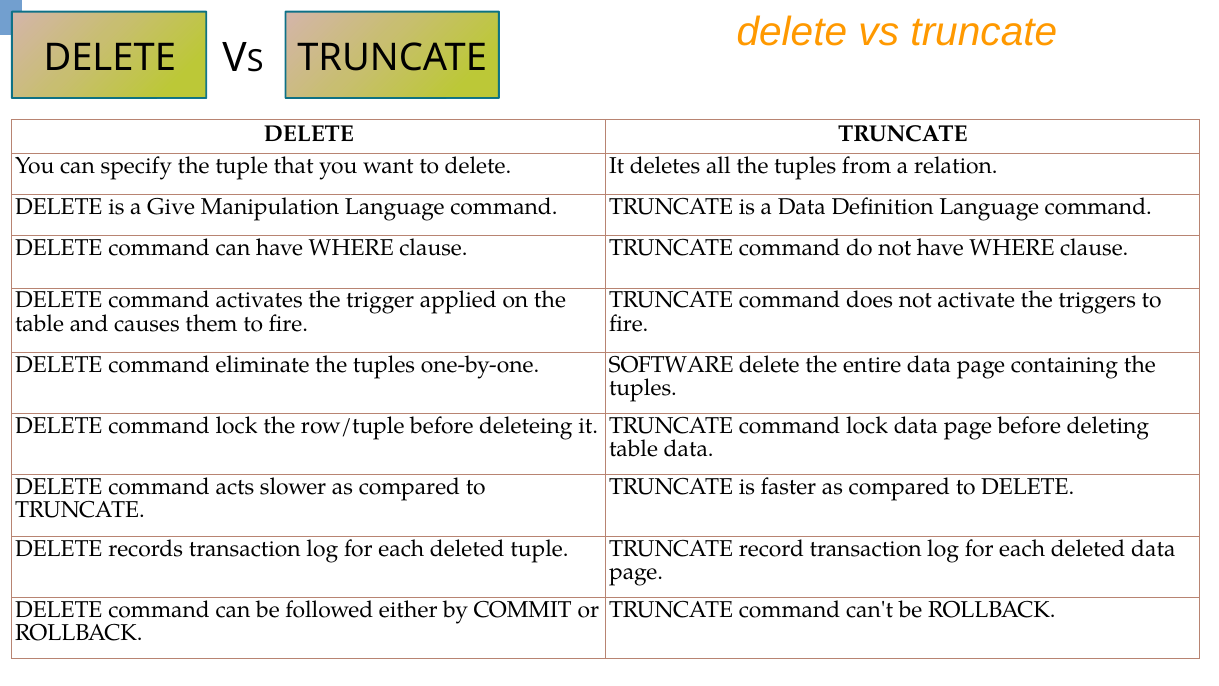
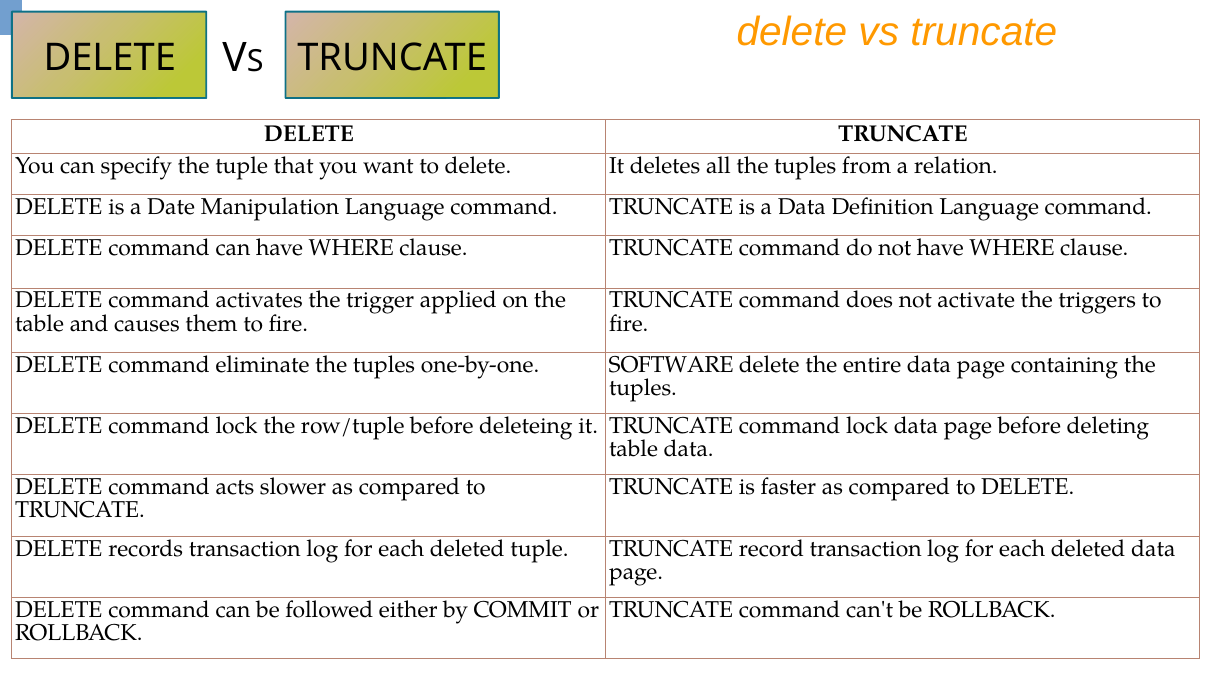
Give: Give -> Date
